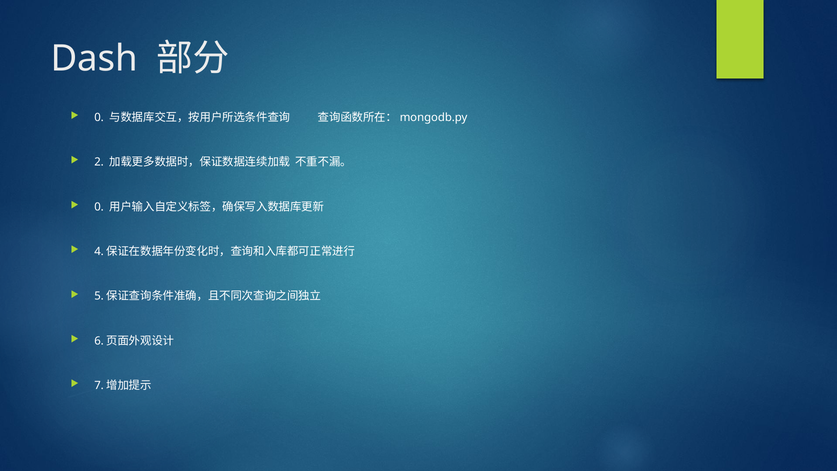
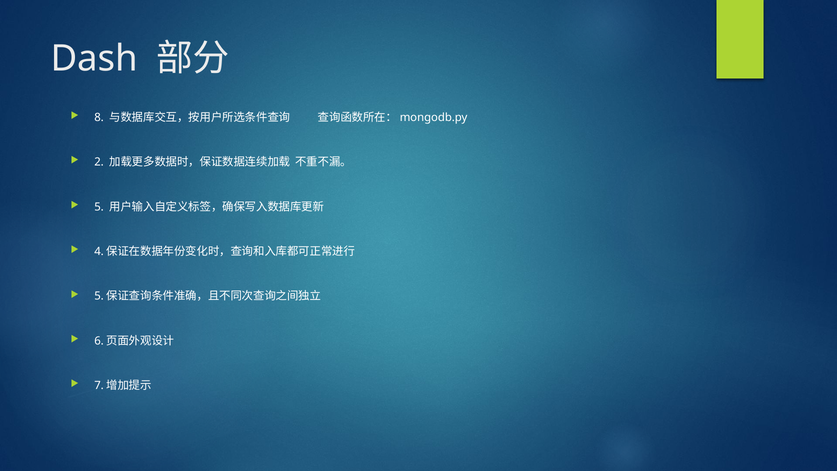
0 at (99, 117): 0 -> 8
0 at (99, 207): 0 -> 5
